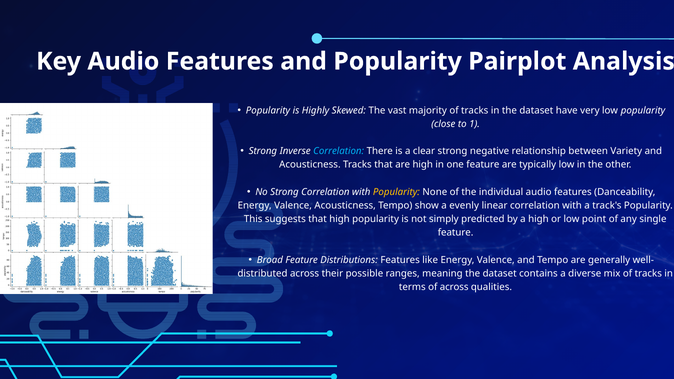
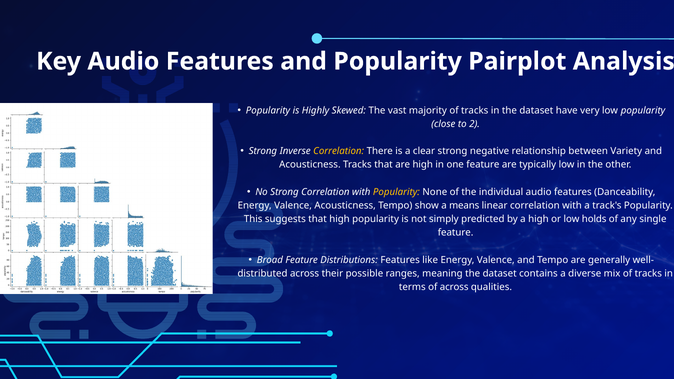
1: 1 -> 2
Correlation at (339, 151) colour: light blue -> yellow
evenly: evenly -> means
point: point -> holds
